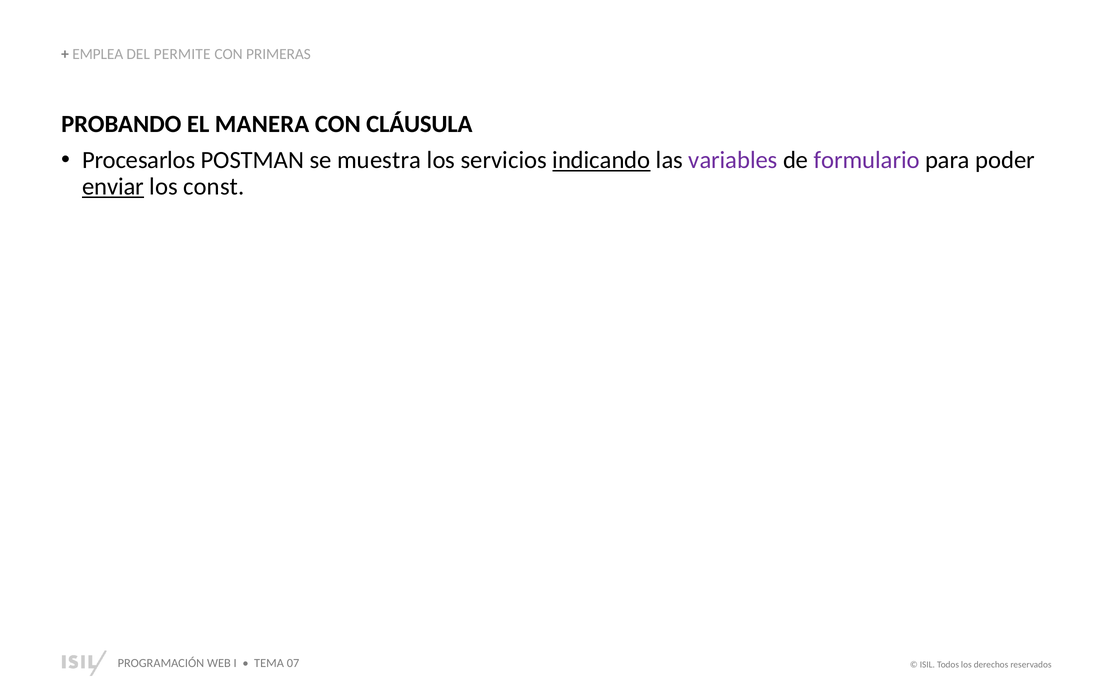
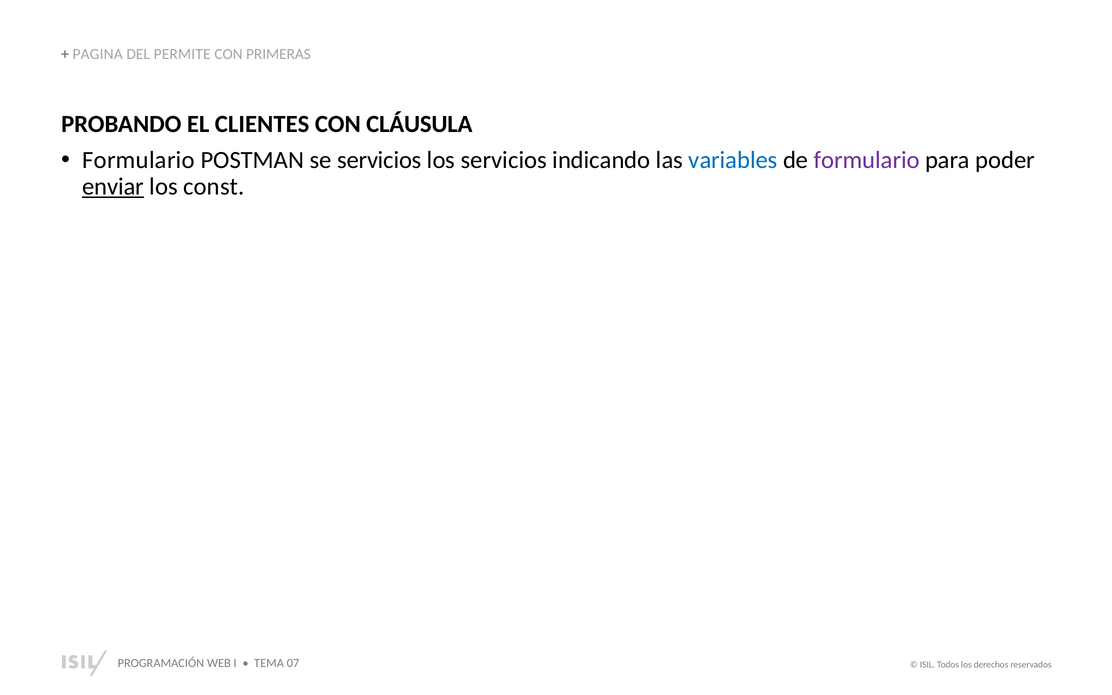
EMPLEA: EMPLEA -> PAGINA
MANERA: MANERA -> CLIENTES
Procesarlos at (139, 160): Procesarlos -> Formulario
se muestra: muestra -> servicios
indicando underline: present -> none
variables colour: purple -> blue
